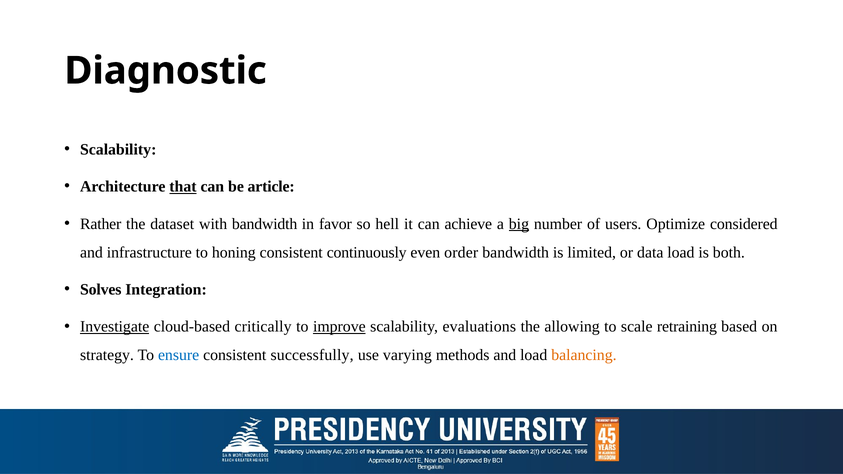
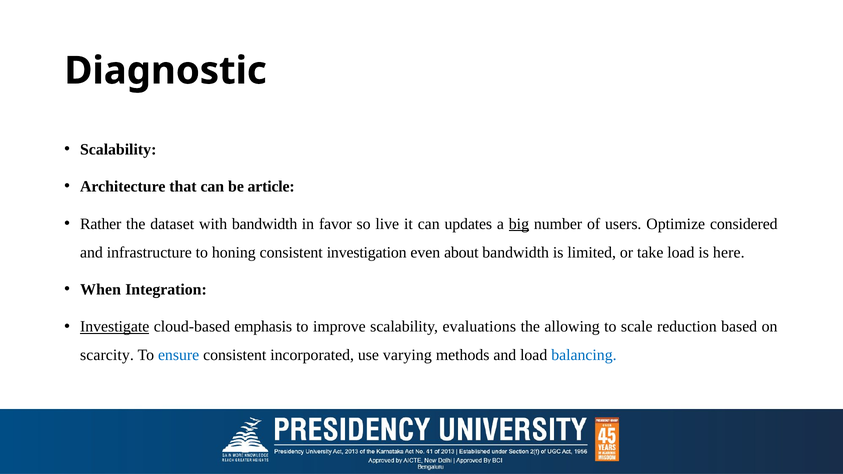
that underline: present -> none
hell: hell -> live
achieve: achieve -> updates
continuously: continuously -> investigation
order: order -> about
data: data -> take
both: both -> here
Solves: Solves -> When
critically: critically -> emphasis
improve underline: present -> none
retraining: retraining -> reduction
strategy: strategy -> scarcity
successfully: successfully -> incorporated
balancing colour: orange -> blue
